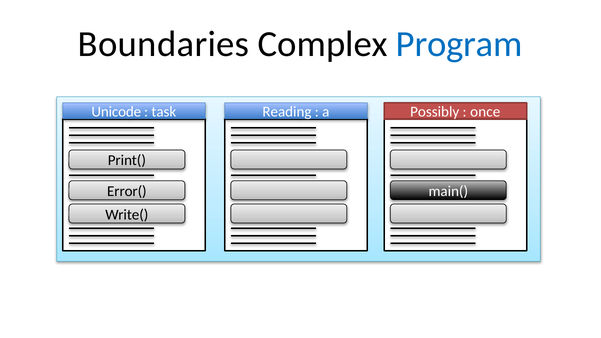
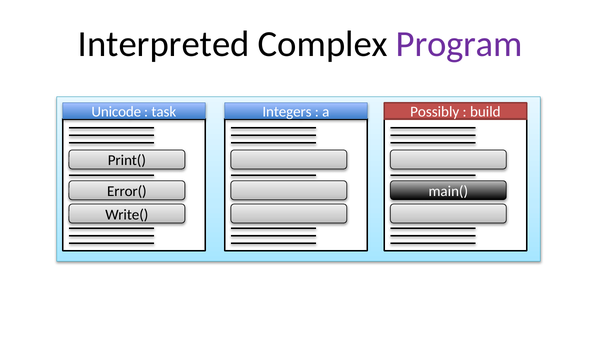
Boundaries: Boundaries -> Interpreted
Program colour: blue -> purple
Reading: Reading -> Integers
once: once -> build
